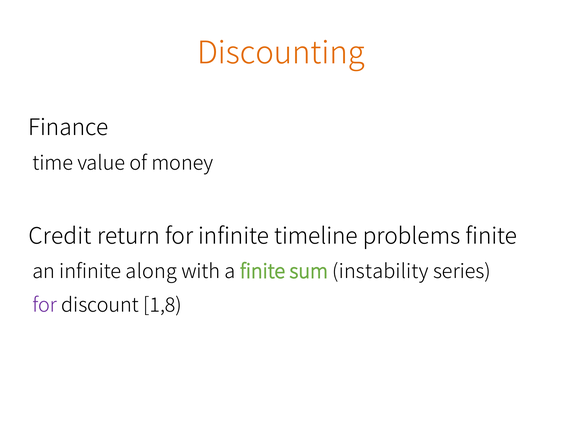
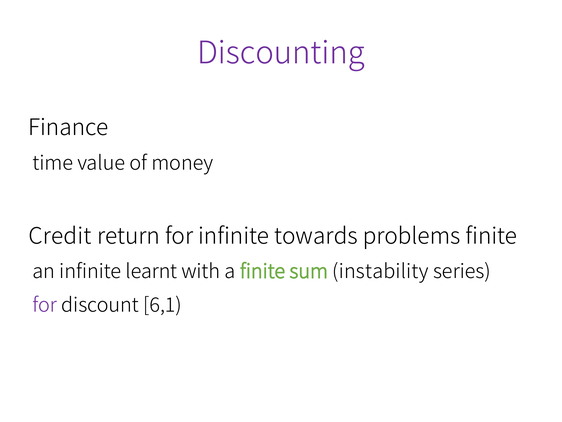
Discounting colour: orange -> purple
timeline: timeline -> towards
along: along -> learnt
1,8: 1,8 -> 6,1
